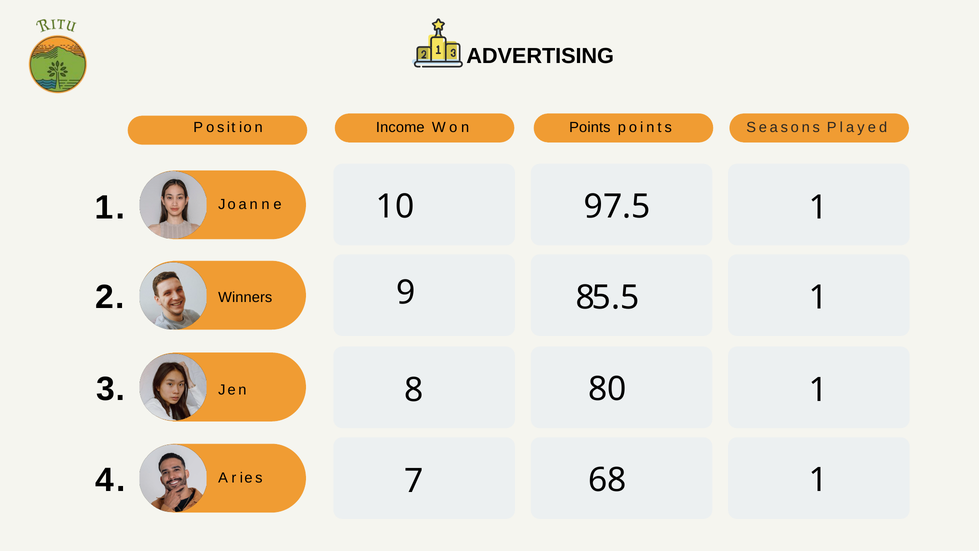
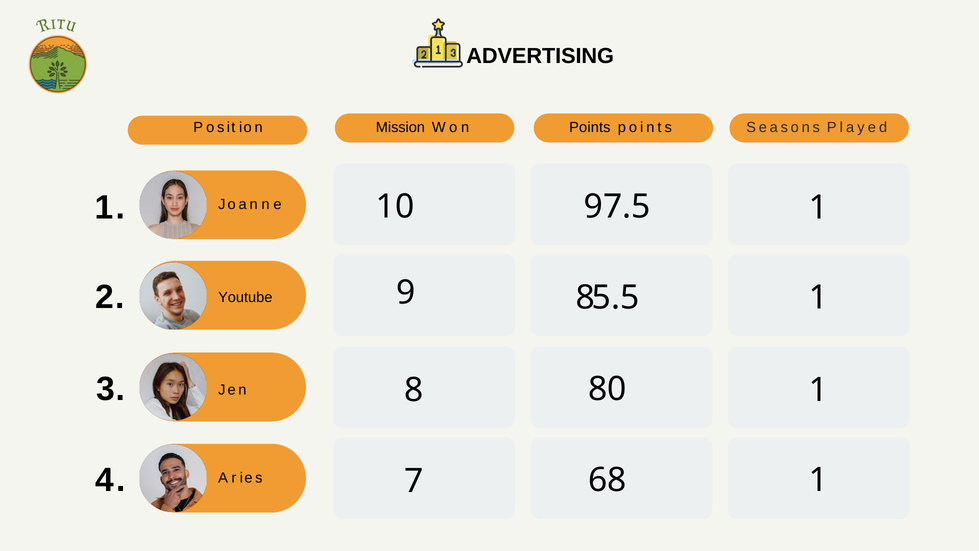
Income: Income -> Mission
Winners: Winners -> Youtube
